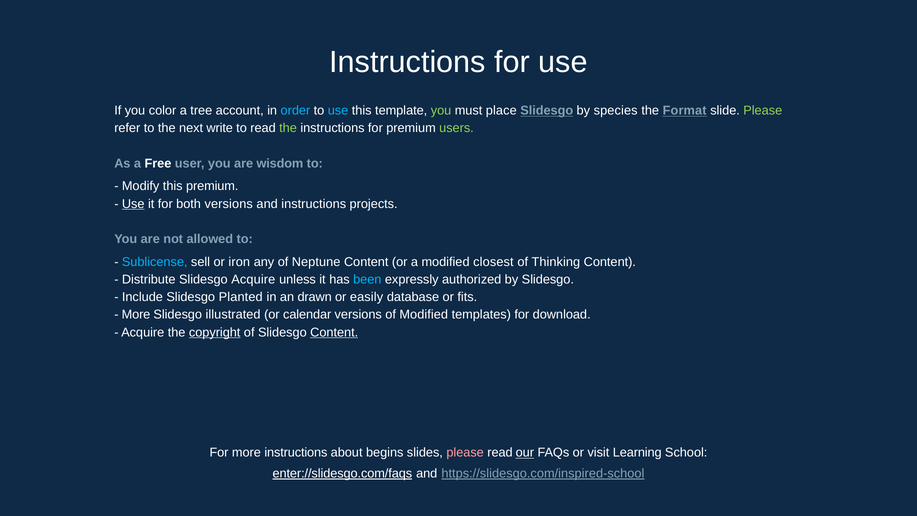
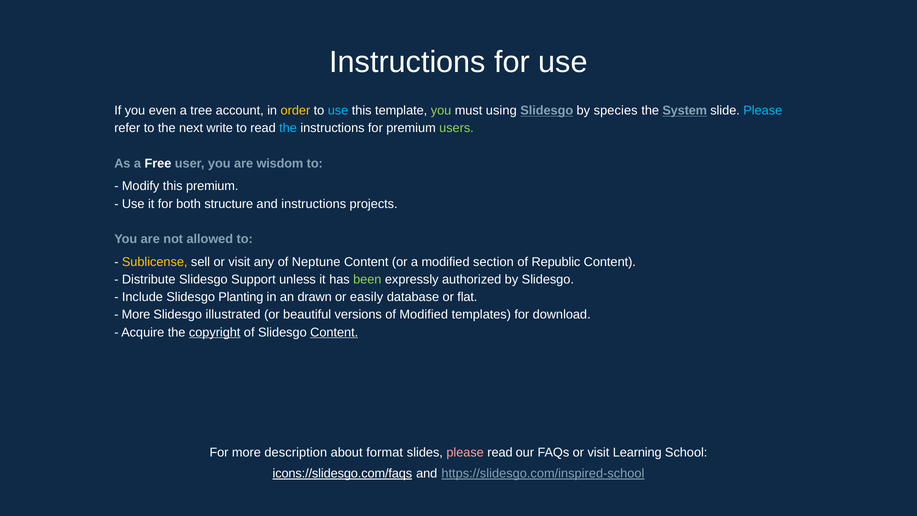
color: color -> even
order colour: light blue -> yellow
place: place -> using
Format: Format -> System
Please at (763, 111) colour: light green -> light blue
the at (288, 128) colour: light green -> light blue
Use at (133, 204) underline: present -> none
both versions: versions -> structure
Sublicense colour: light blue -> yellow
sell or iron: iron -> visit
closest: closest -> section
Thinking: Thinking -> Republic
Slidesgo Acquire: Acquire -> Support
been colour: light blue -> light green
Planted: Planted -> Planting
fits: fits -> flat
calendar: calendar -> beautiful
more instructions: instructions -> description
begins: begins -> format
our underline: present -> none
enter://slidesgo.com/faqs: enter://slidesgo.com/faqs -> icons://slidesgo.com/faqs
